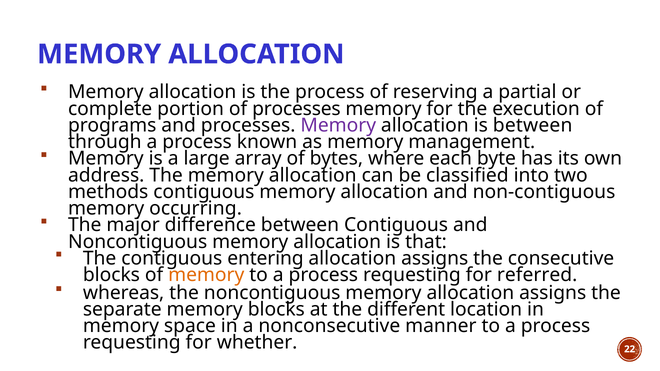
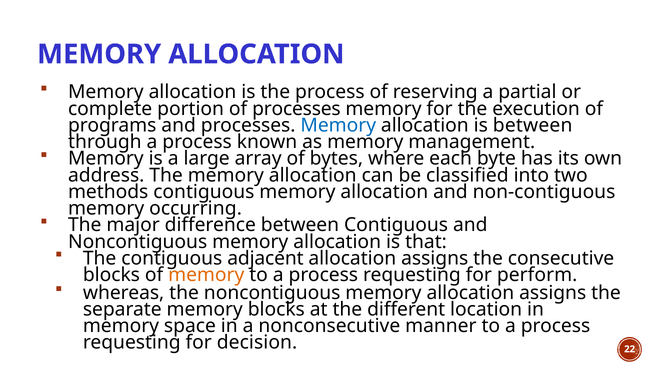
Memory at (338, 125) colour: purple -> blue
entering: entering -> adjacent
referred: referred -> perform
whether: whether -> decision
